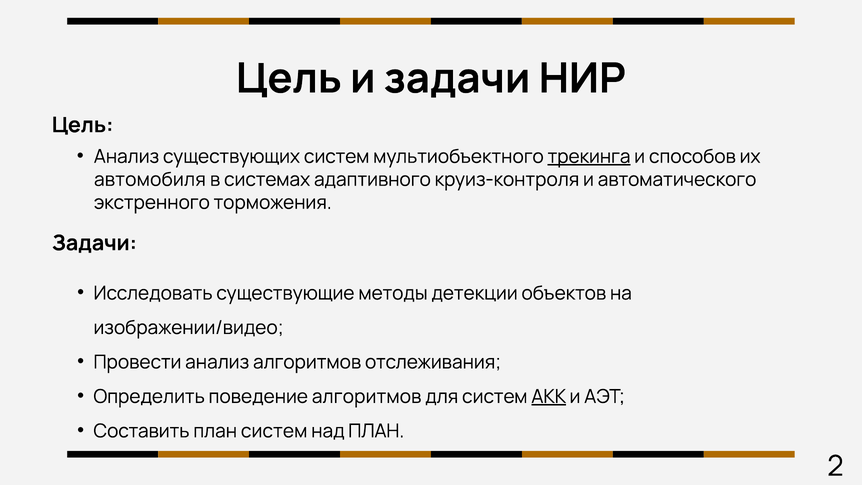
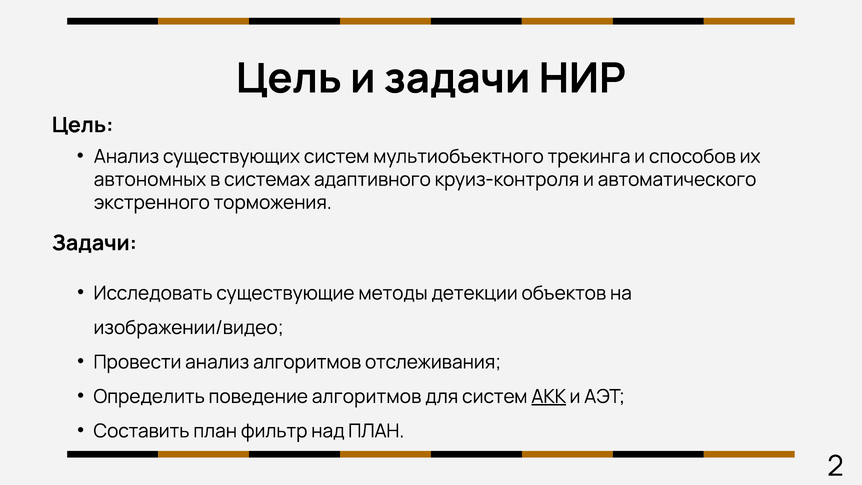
трекинга underline: present -> none
автомобиля: автомобиля -> автономных
план систем: систем -> фильтр
